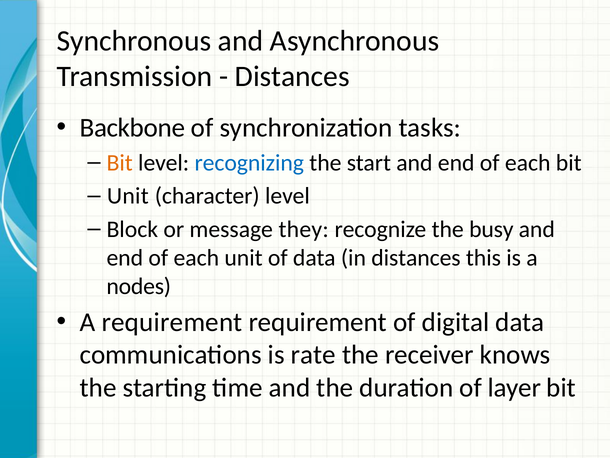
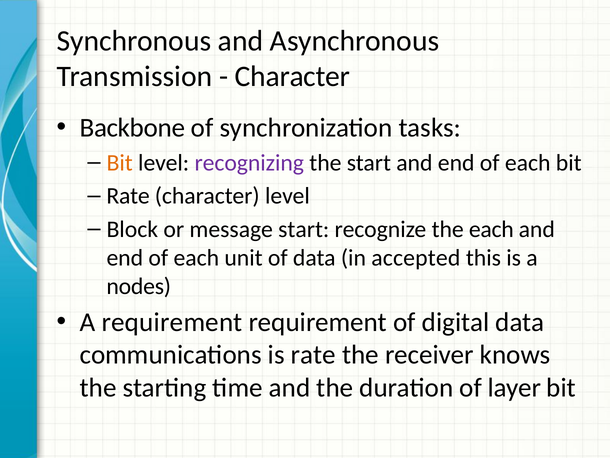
Distances at (292, 76): Distances -> Character
recognizing colour: blue -> purple
Unit at (128, 196): Unit -> Rate
message they: they -> start
the busy: busy -> each
in distances: distances -> accepted
